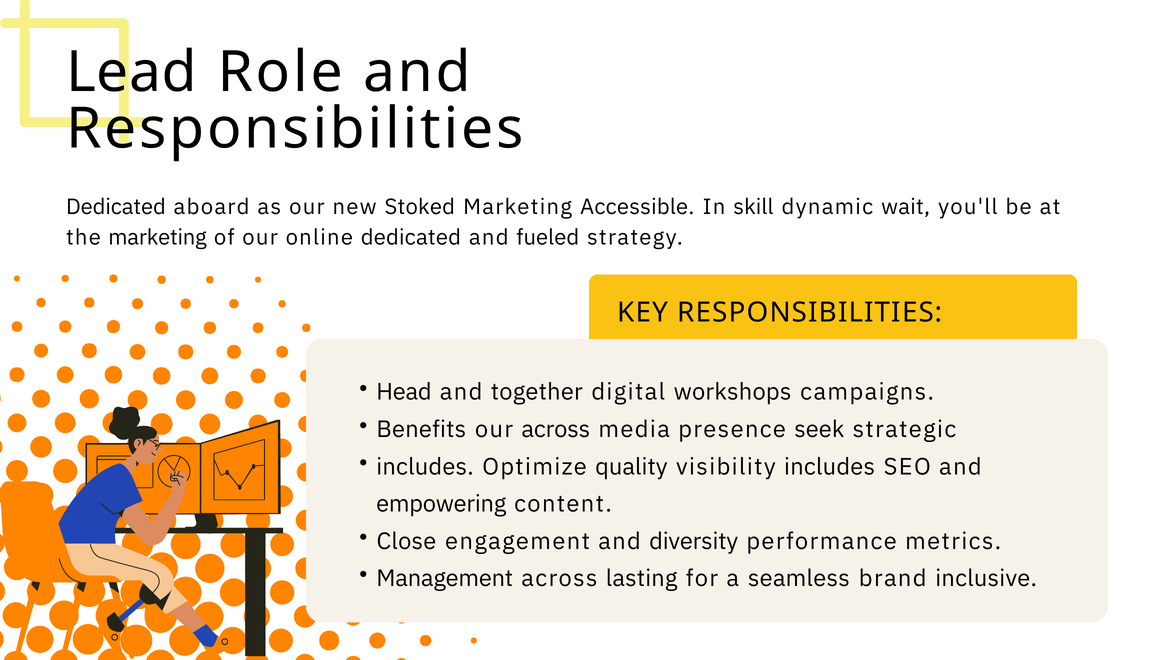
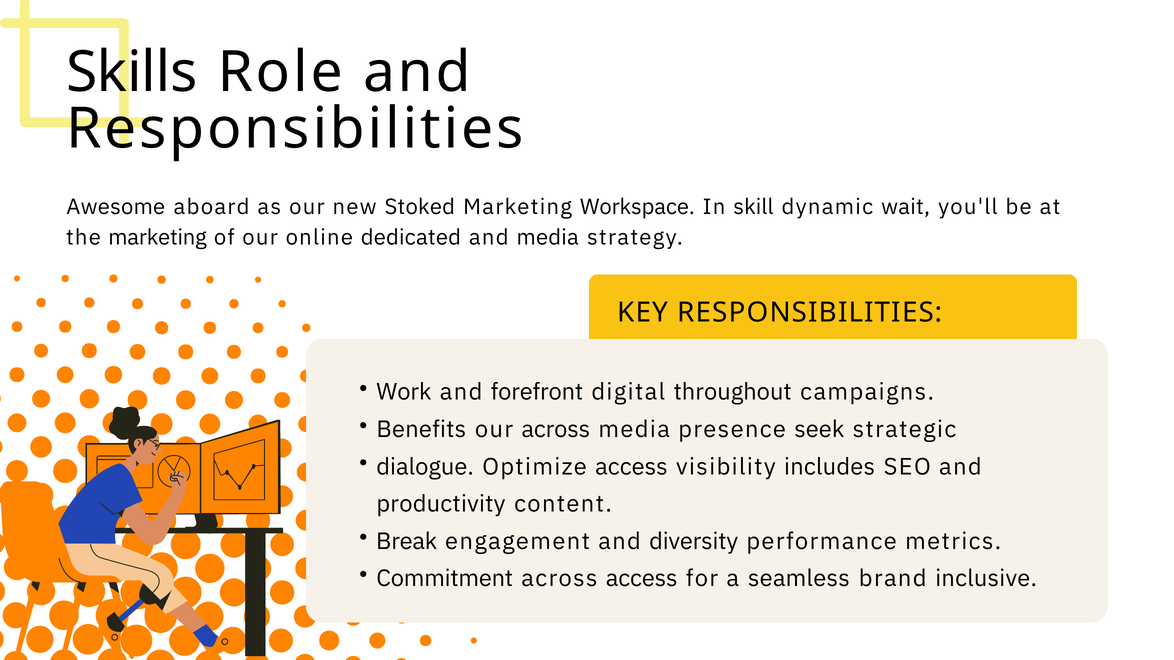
Lead: Lead -> Skills
Dedicated at (116, 207): Dedicated -> Awesome
Accessible: Accessible -> Workspace
and fueled: fueled -> media
Head: Head -> Work
together: together -> forefront
workshops: workshops -> throughout
includes at (425, 467): includes -> dialogue
Optimize quality: quality -> access
empowering: empowering -> productivity
Close: Close -> Break
Management: Management -> Commitment
across lasting: lasting -> access
